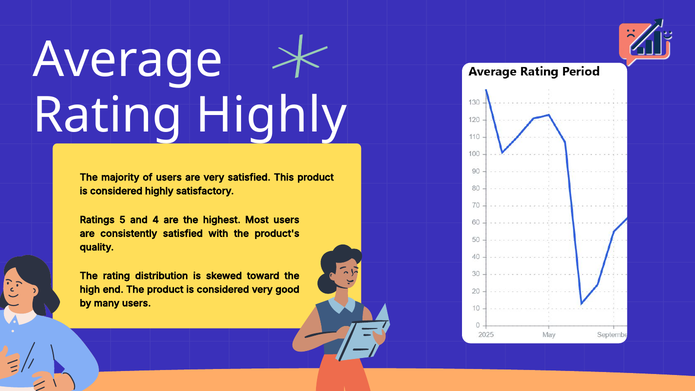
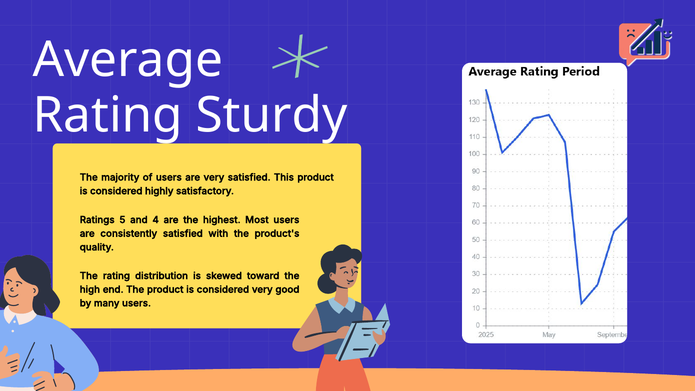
Rating Highly: Highly -> Sturdy
